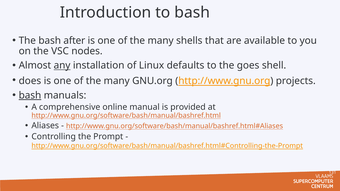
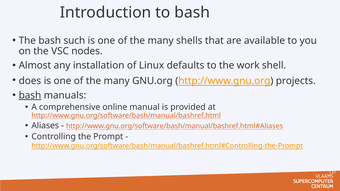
after: after -> such
any underline: present -> none
goes: goes -> work
